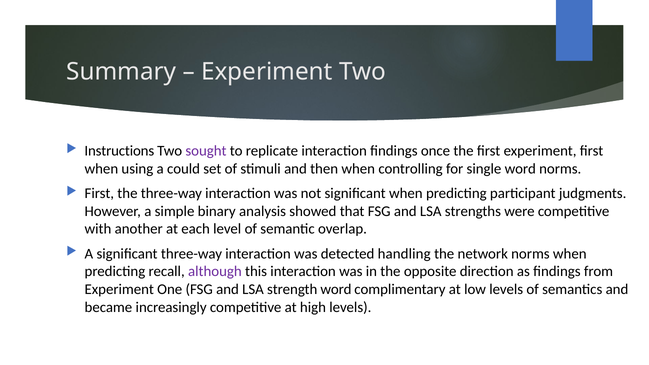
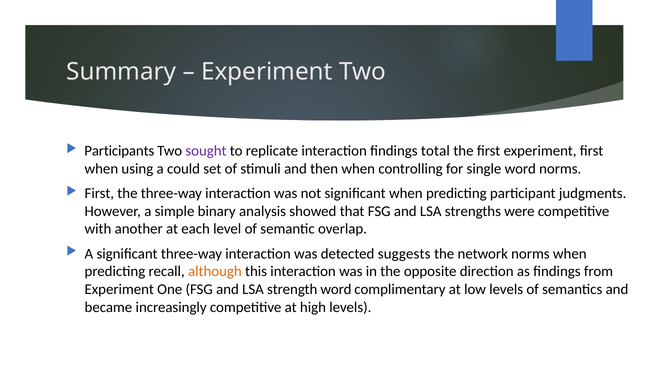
Instructions: Instructions -> Participants
once: once -> total
handling: handling -> suggests
although colour: purple -> orange
